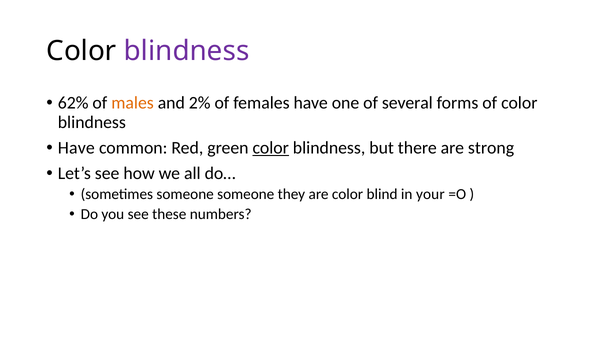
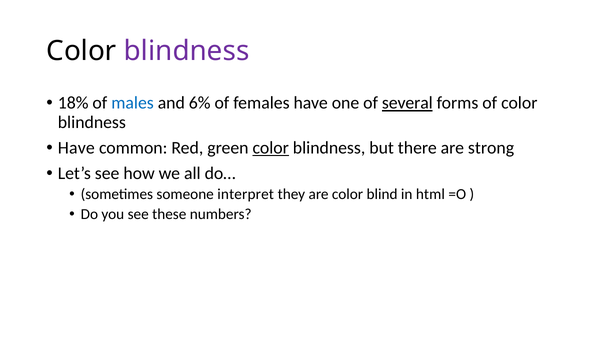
62%: 62% -> 18%
males colour: orange -> blue
2%: 2% -> 6%
several underline: none -> present
someone someone: someone -> interpret
your: your -> html
